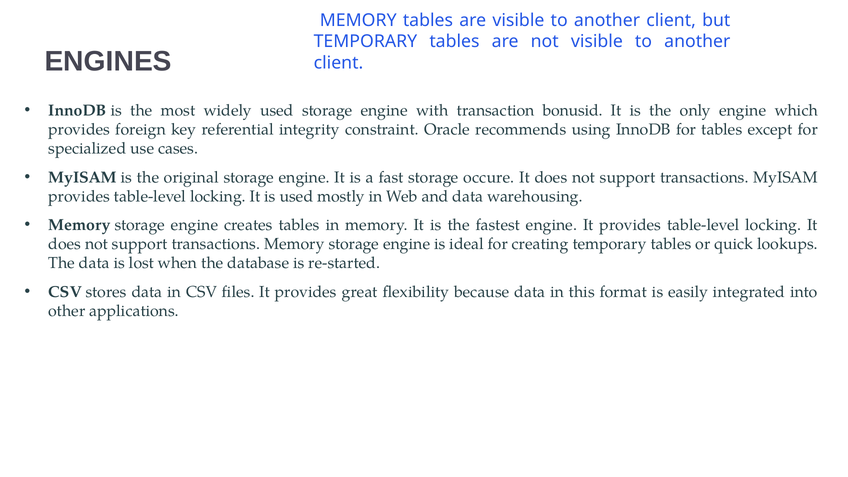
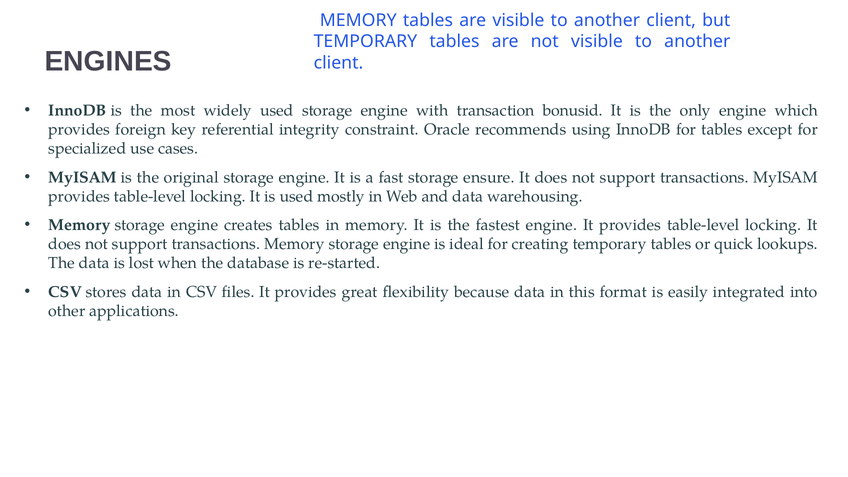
occure: occure -> ensure
